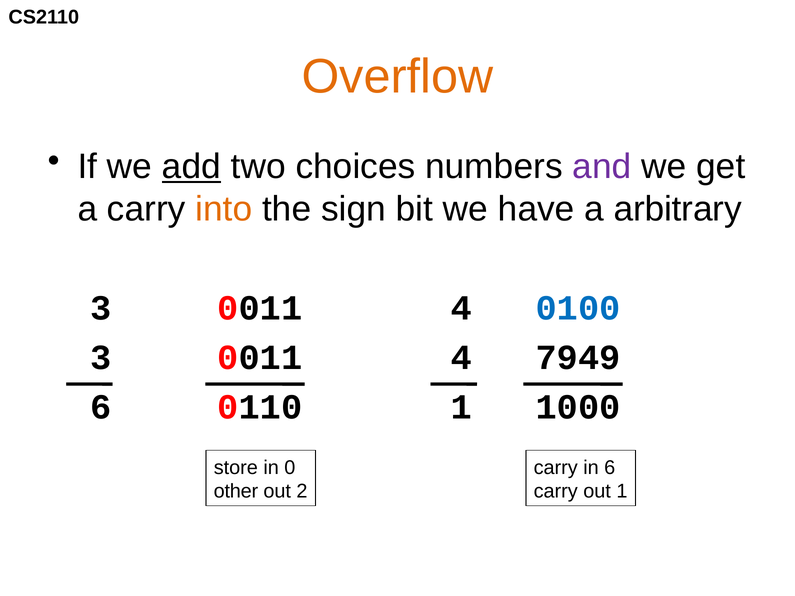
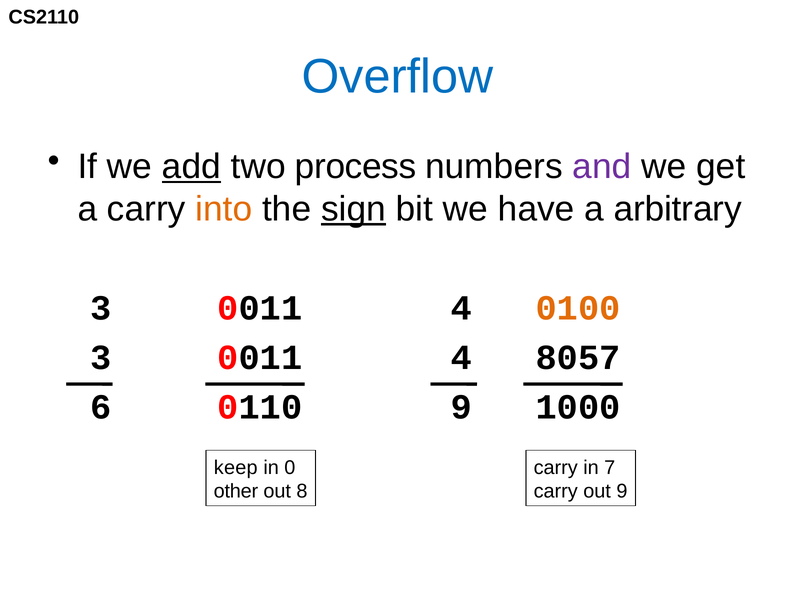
Overflow colour: orange -> blue
choices: choices -> process
sign underline: none -> present
0100 colour: blue -> orange
7949: 7949 -> 8057
0110 1: 1 -> 9
store: store -> keep
in 6: 6 -> 7
2: 2 -> 8
out 1: 1 -> 9
